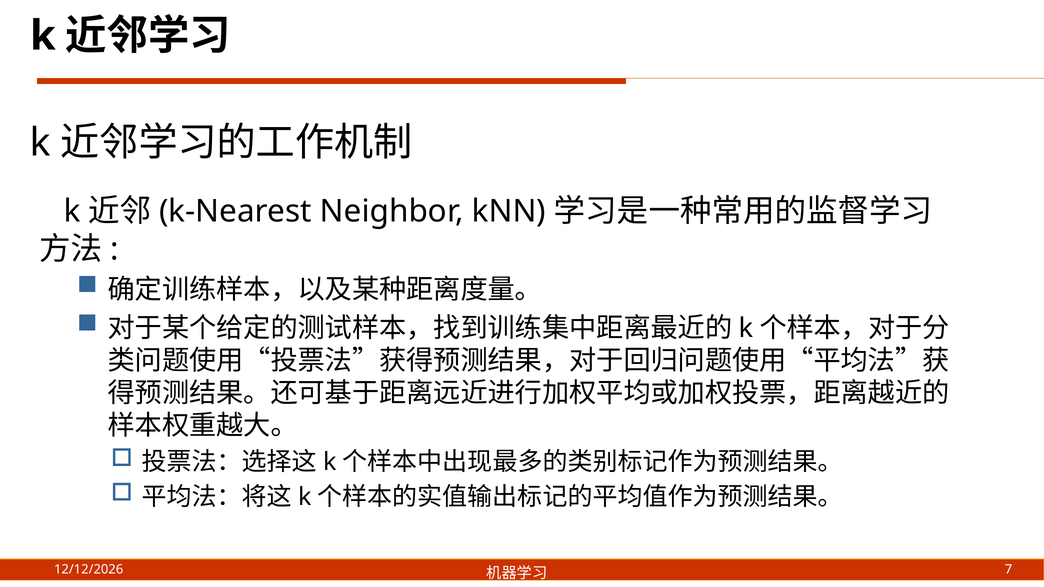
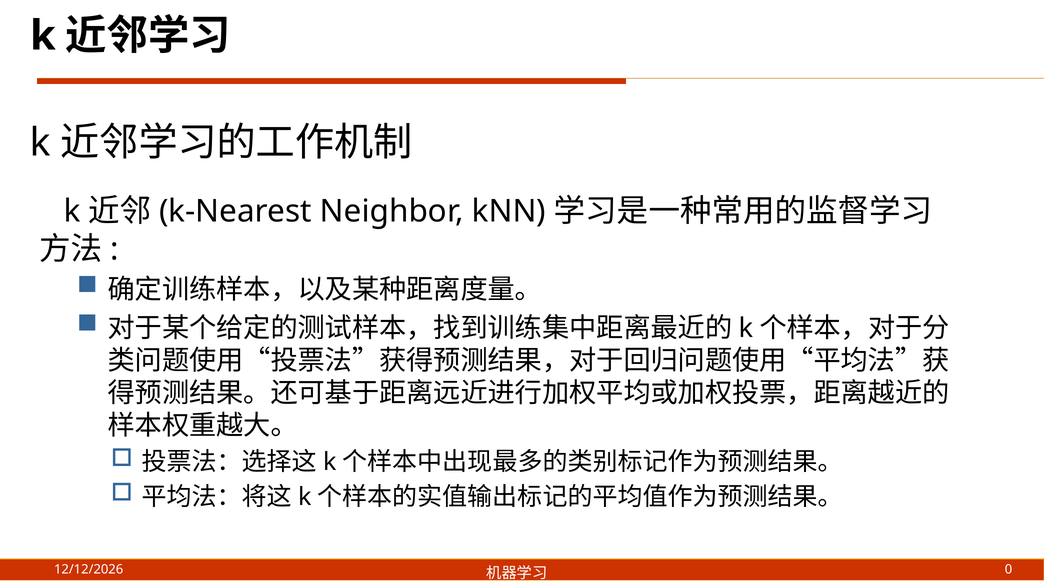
7: 7 -> 0
